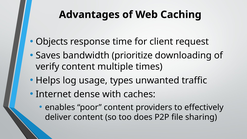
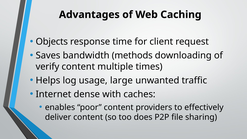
prioritize: prioritize -> methods
types: types -> large
